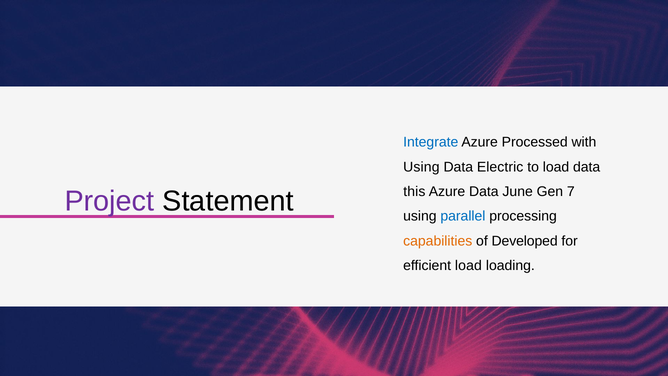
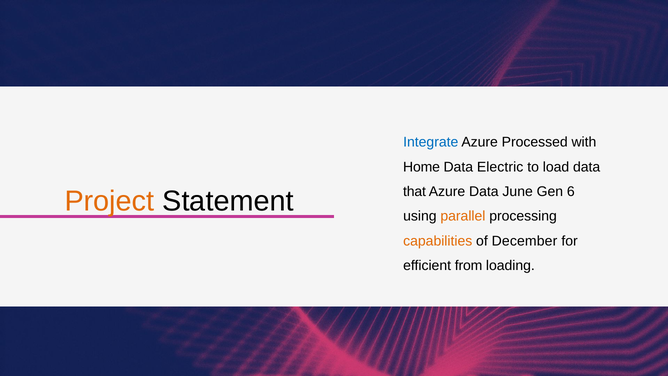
Using at (421, 167): Using -> Home
this: this -> that
7: 7 -> 6
Project colour: purple -> orange
parallel colour: blue -> orange
Developed: Developed -> December
efficient load: load -> from
